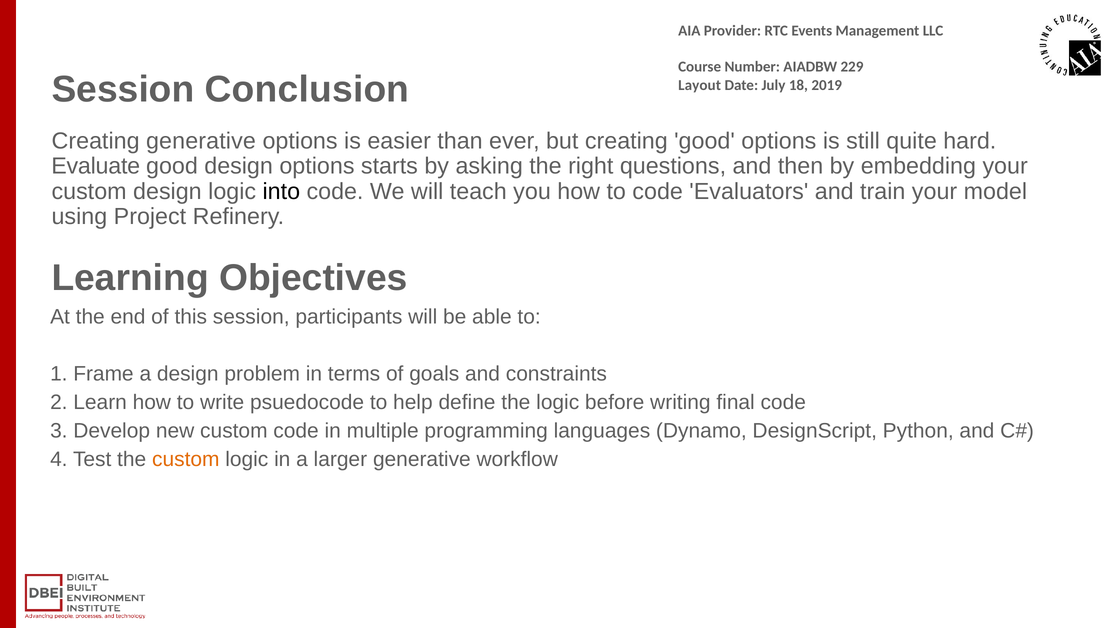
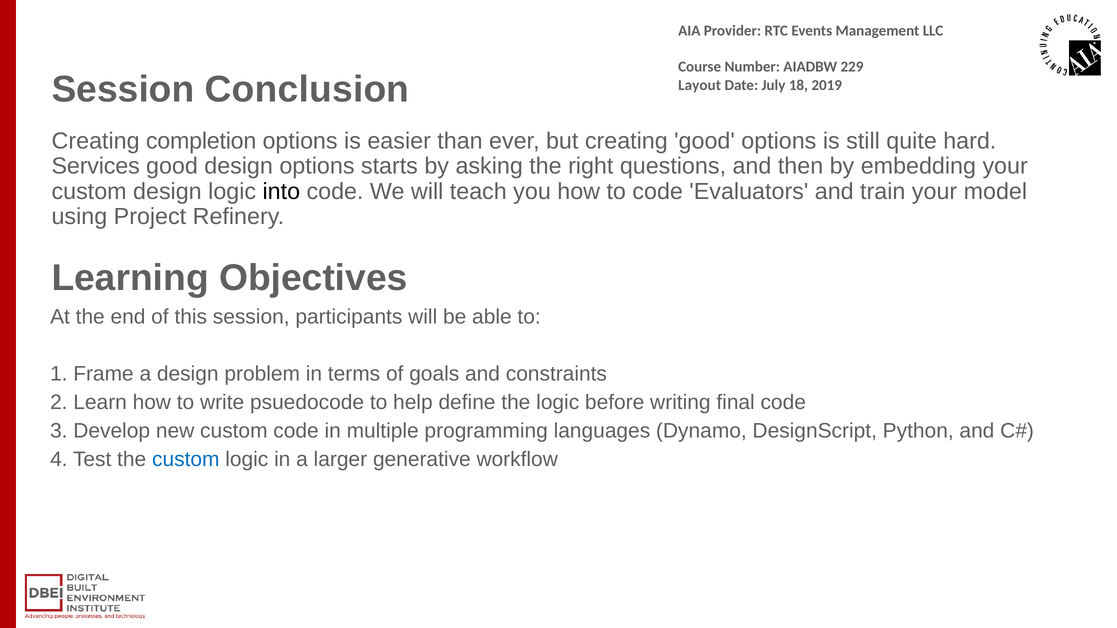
Creating generative: generative -> completion
Evaluate: Evaluate -> Services
custom at (186, 459) colour: orange -> blue
